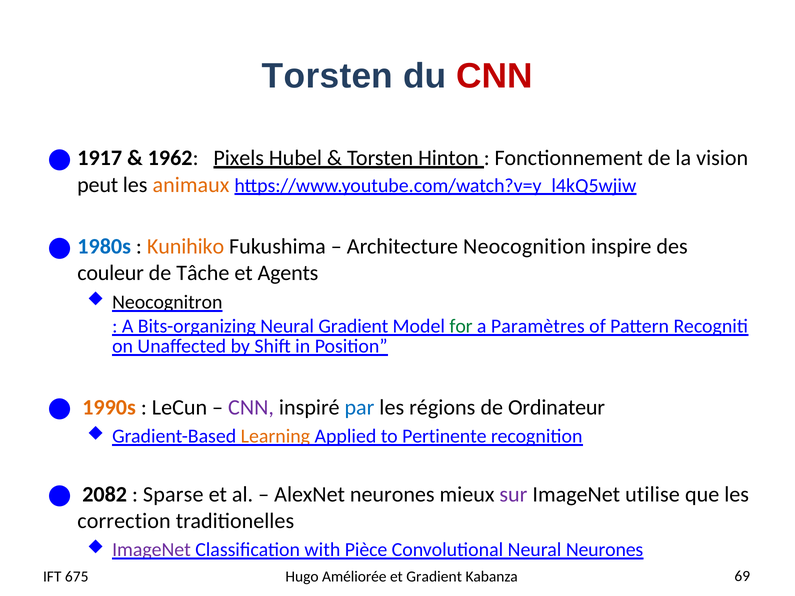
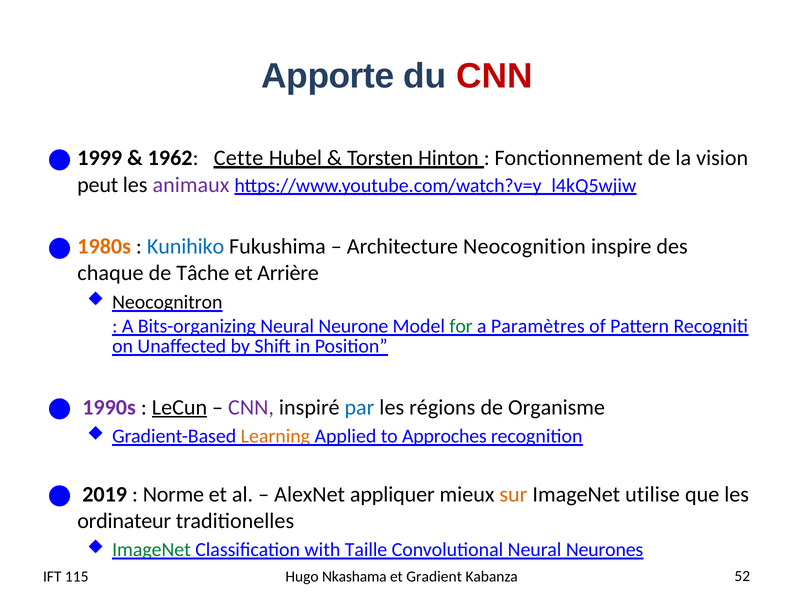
Torsten at (327, 76): Torsten -> Apporte
1917: 1917 -> 1999
Pixels: Pixels -> Cette
animaux colour: orange -> purple
1980s colour: blue -> orange
Kunihiko colour: orange -> blue
couleur: couleur -> chaque
Agents: Agents -> Arrière
Neural Gradient: Gradient -> Neurone
1990s colour: orange -> purple
LeCun underline: none -> present
Ordinateur: Ordinateur -> Organisme
Pertinente: Pertinente -> Approches
2082: 2082 -> 2019
Sparse: Sparse -> Norme
AlexNet neurones: neurones -> appliquer
sur colour: purple -> orange
correction: correction -> ordinateur
ImageNet at (151, 550) colour: purple -> green
Pièce: Pièce -> Taille
675: 675 -> 115
Améliorée: Améliorée -> Nkashama
69: 69 -> 52
